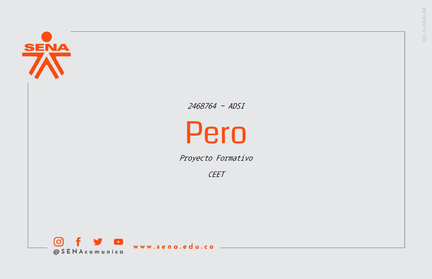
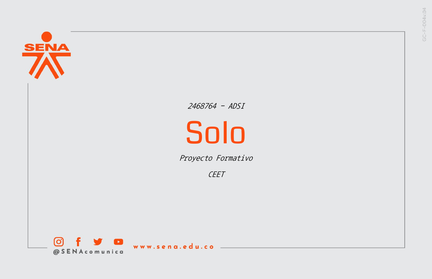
Pero: Pero -> Solo
